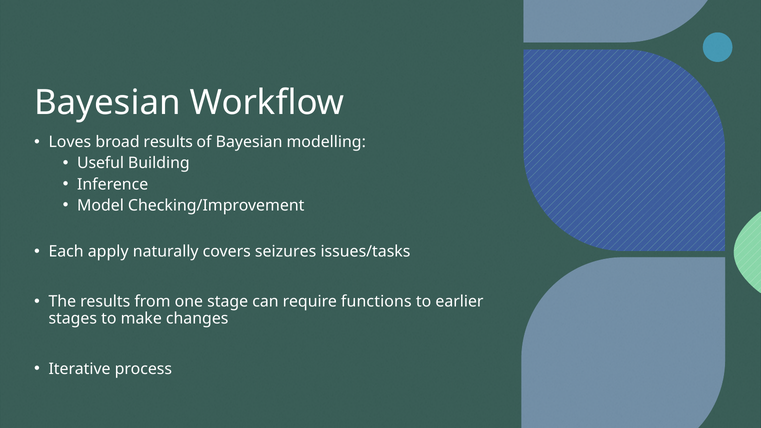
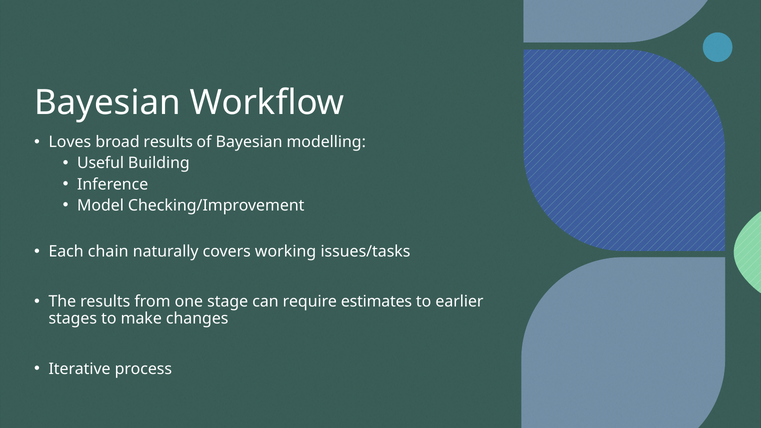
apply: apply -> chain
seizures: seizures -> working
functions: functions -> estimates
